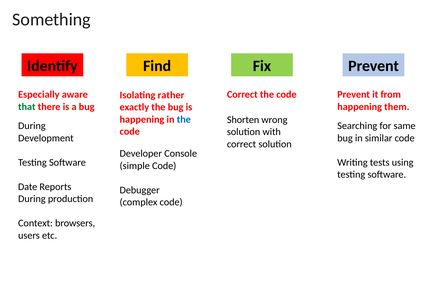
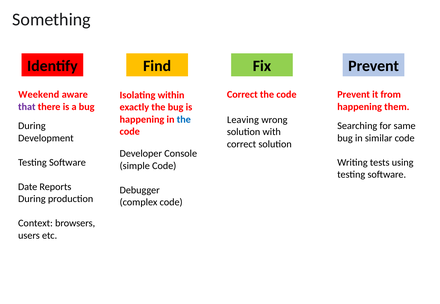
Especially: Especially -> Weekend
rather: rather -> within
that colour: green -> purple
Shorten: Shorten -> Leaving
